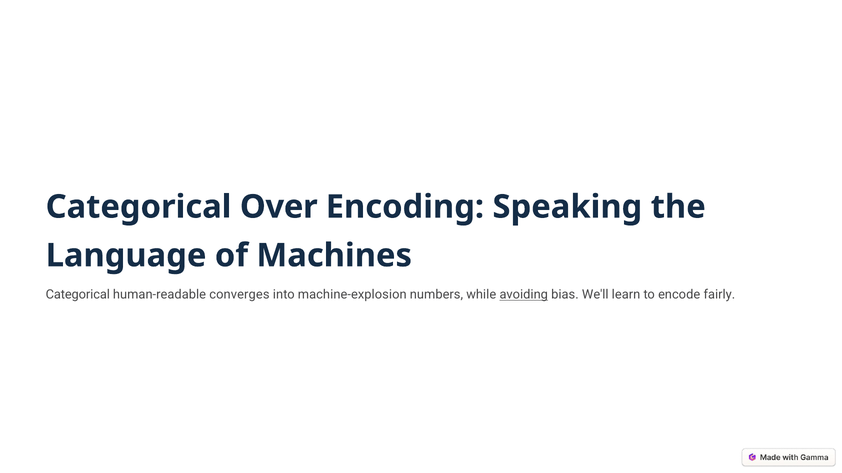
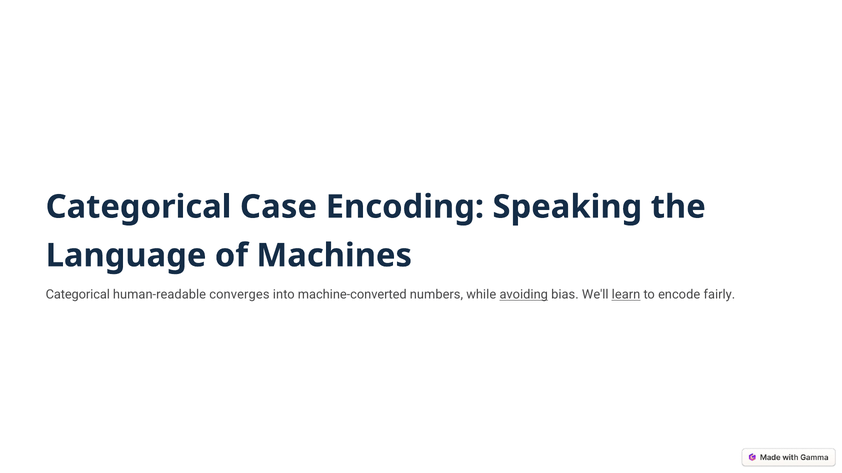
Over: Over -> Case
machine-explosion: machine-explosion -> machine-converted
learn underline: none -> present
